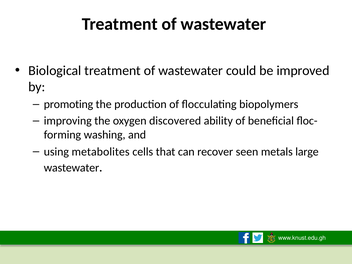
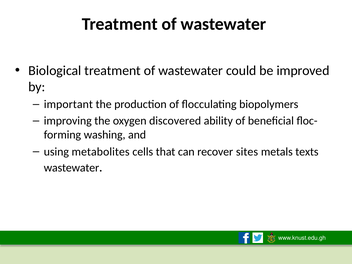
promoting: promoting -> important
seen: seen -> sites
large: large -> texts
